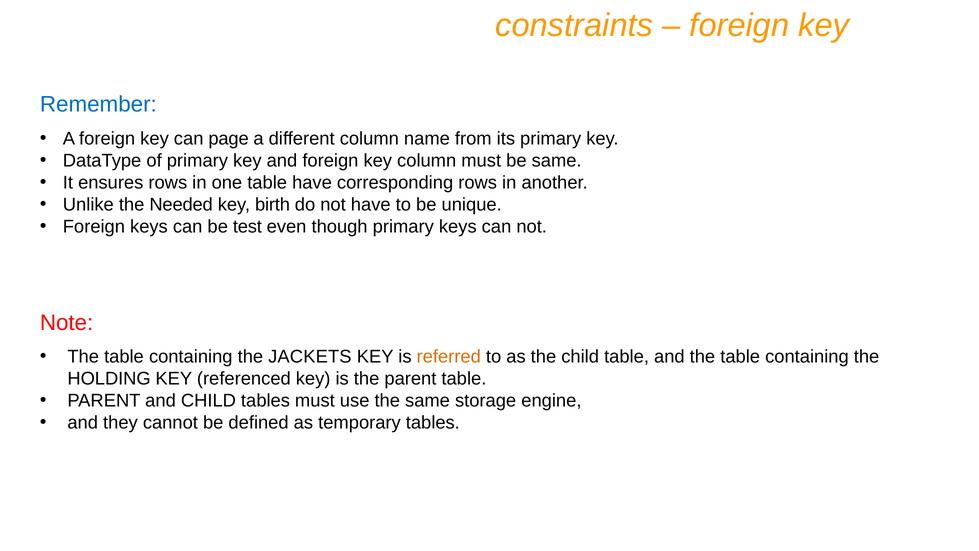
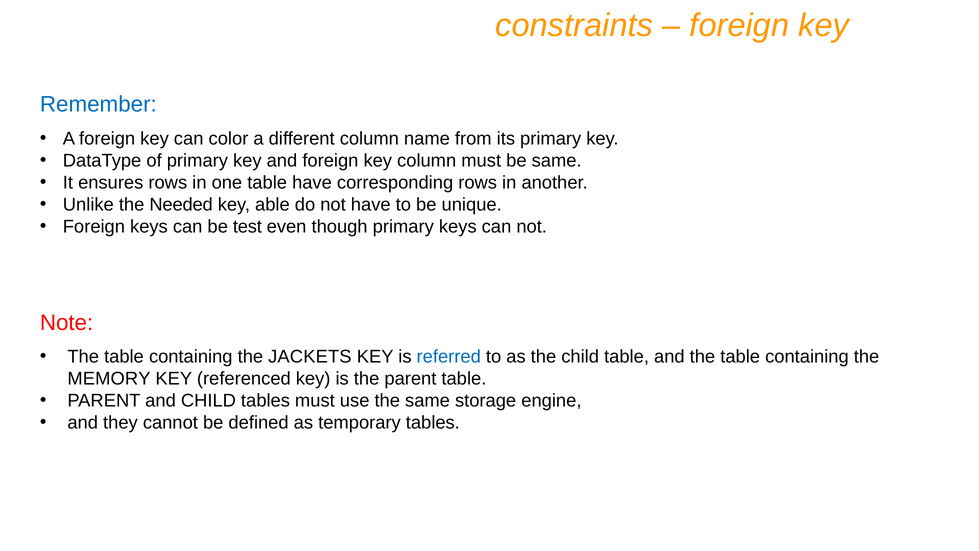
page: page -> color
birth: birth -> able
referred colour: orange -> blue
HOLDING: HOLDING -> MEMORY
